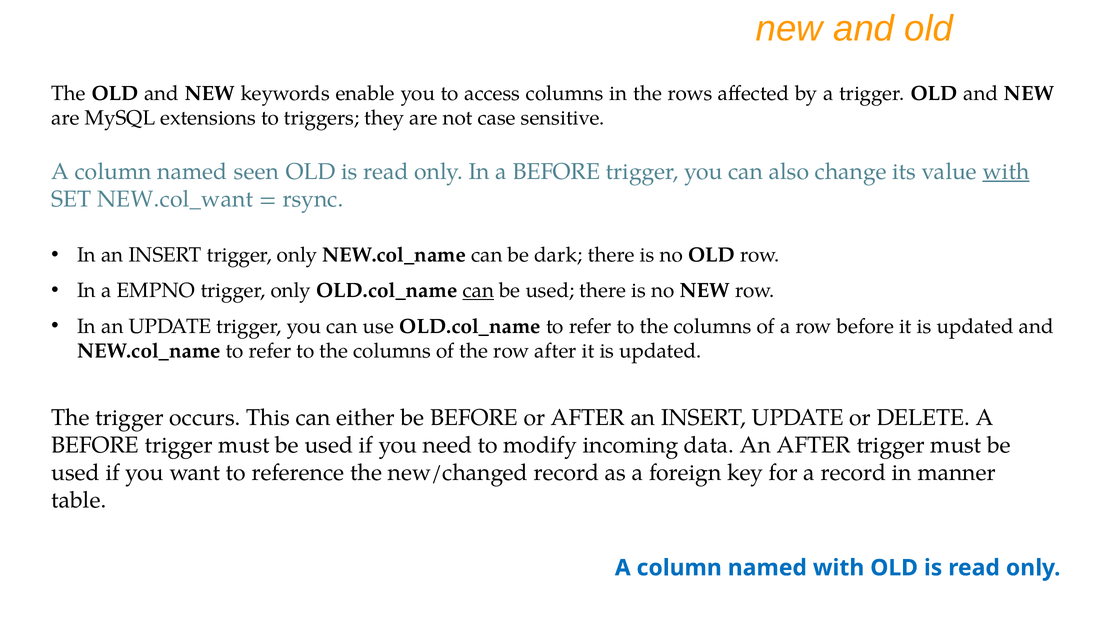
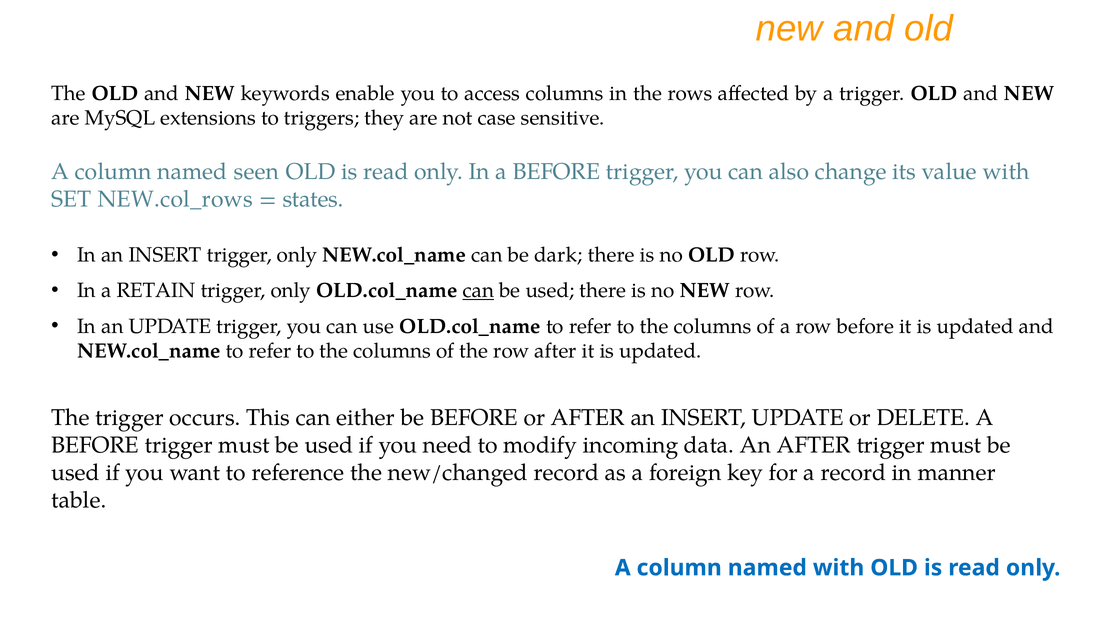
with at (1006, 172) underline: present -> none
NEW.col_want: NEW.col_want -> NEW.col_rows
rsync: rsync -> states
EMPNO: EMPNO -> RETAIN
